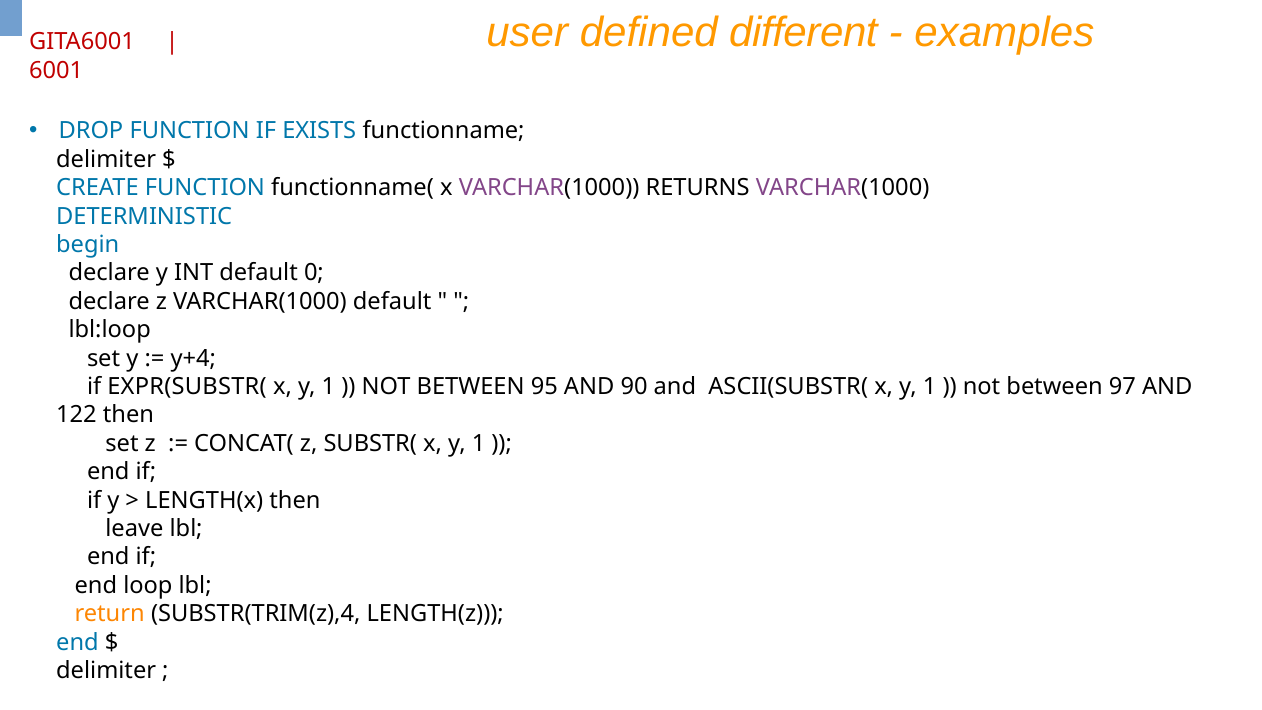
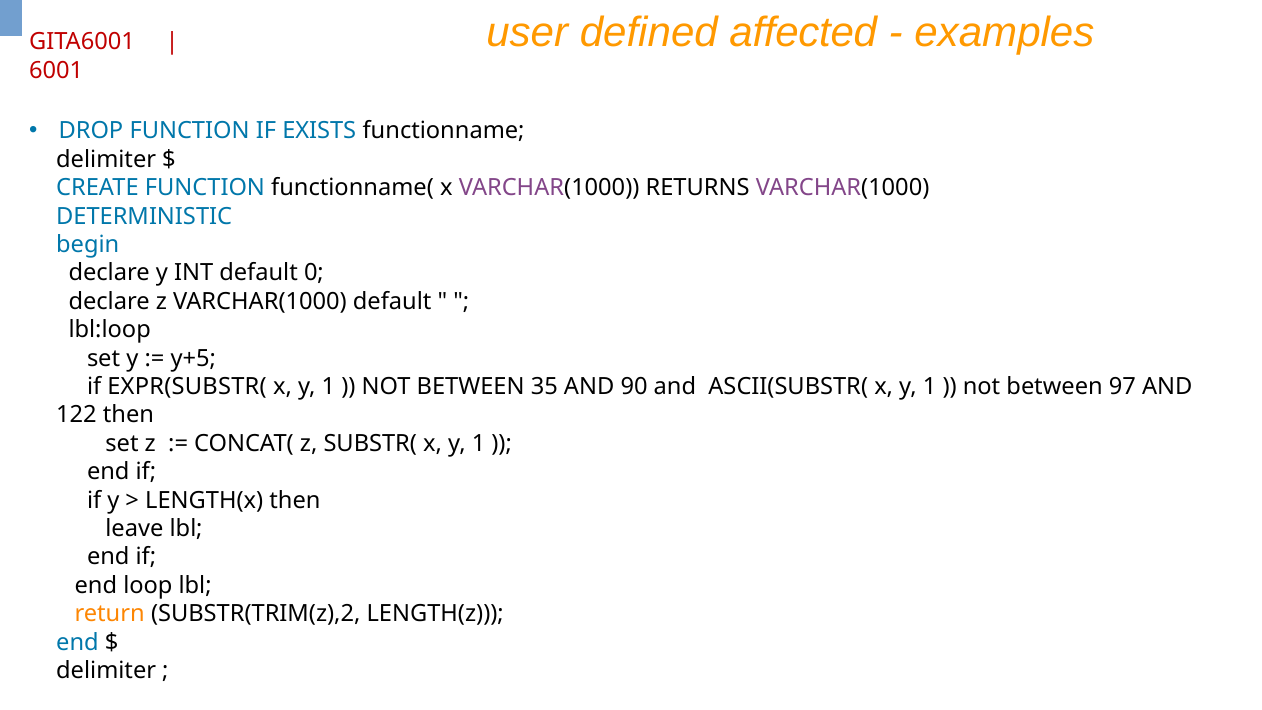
different: different -> affected
y+4: y+4 -> y+5
95: 95 -> 35
SUBSTR(TRIM(z),4: SUBSTR(TRIM(z),4 -> SUBSTR(TRIM(z),2
